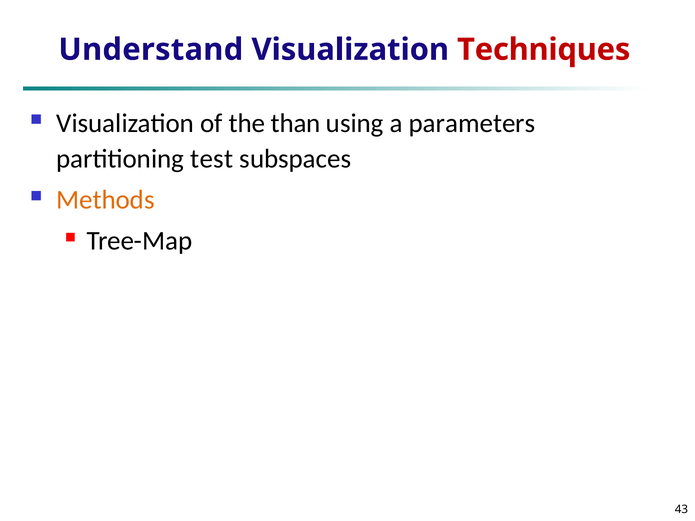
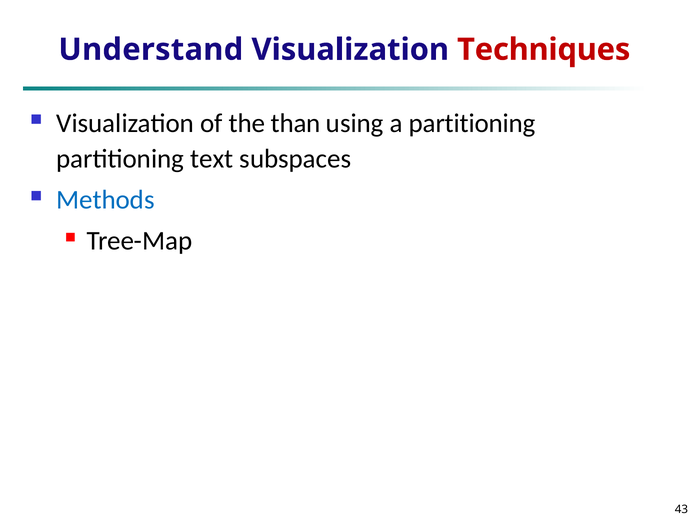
a parameters: parameters -> partitioning
test: test -> text
Methods colour: orange -> blue
